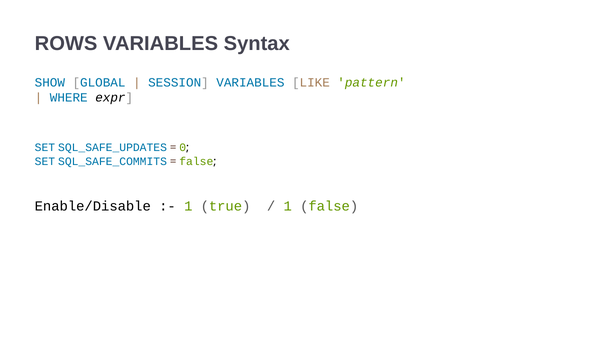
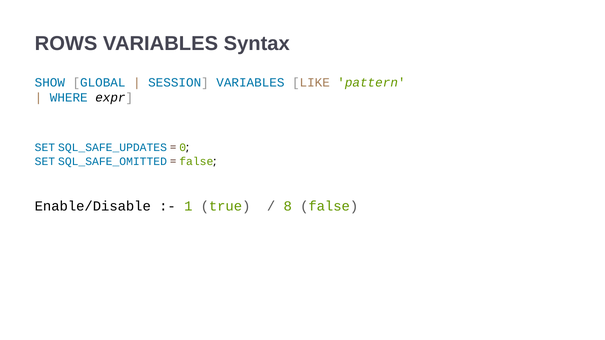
SQL_SAFE_COMMITS: SQL_SAFE_COMMITS -> SQL_SAFE_OMITTED
1 at (288, 206): 1 -> 8
